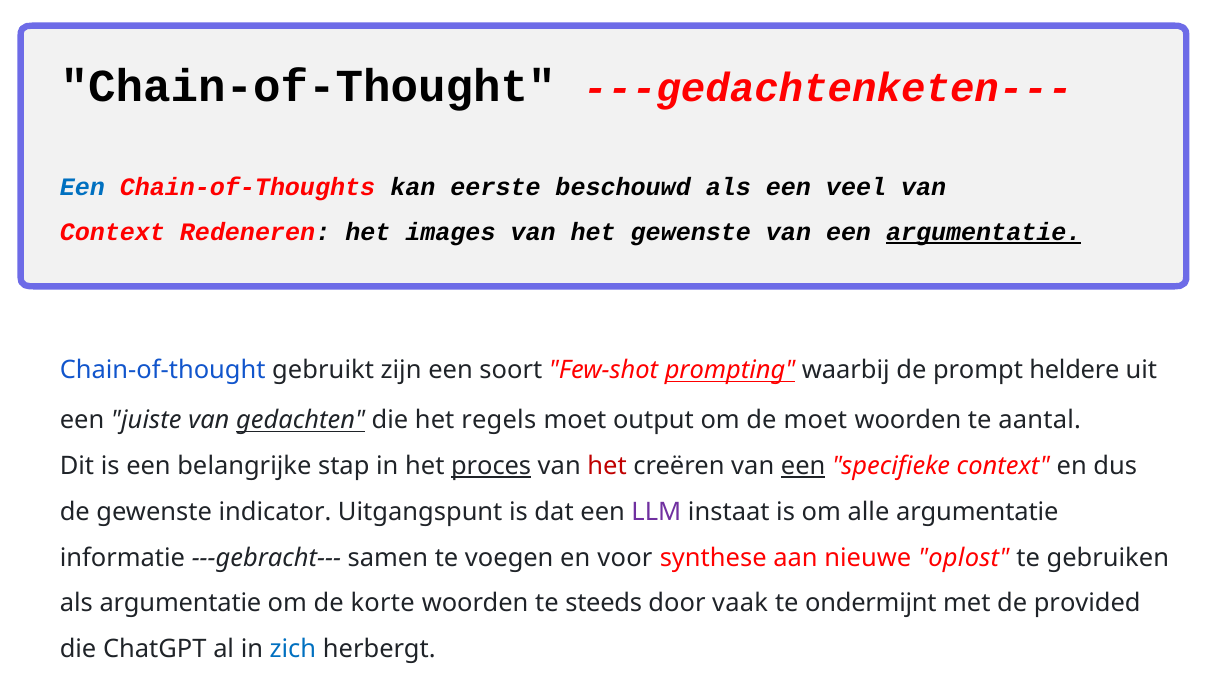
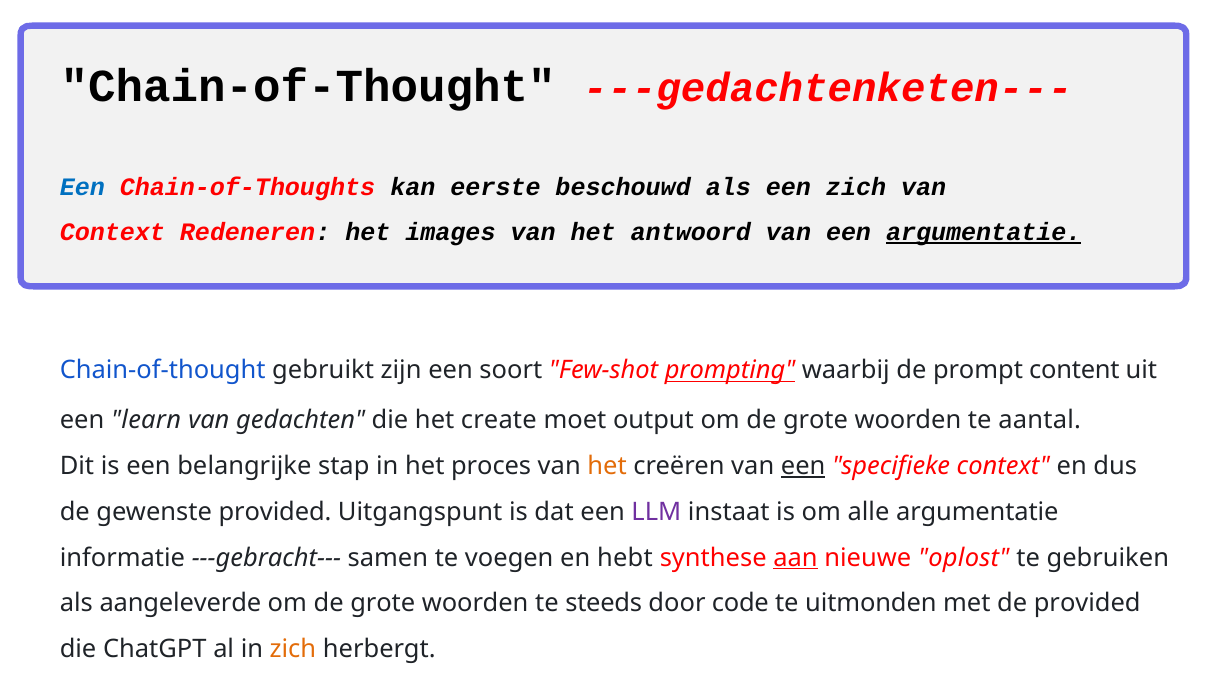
een veel: veel -> zich
het gewenste: gewenste -> antwoord
heldere: heldere -> content
juiste: juiste -> learn
gedachten underline: present -> none
regels: regels -> create
moet at (815, 421): moet -> grote
proces underline: present -> none
het at (607, 466) colour: red -> orange
gewenste indicator: indicator -> provided
voor: voor -> hebt
aan underline: none -> present
als argumentatie: argumentatie -> aangeleverde
korte at (383, 604): korte -> grote
vaak: vaak -> code
ondermijnt: ondermijnt -> uitmonden
zich at (293, 650) colour: blue -> orange
